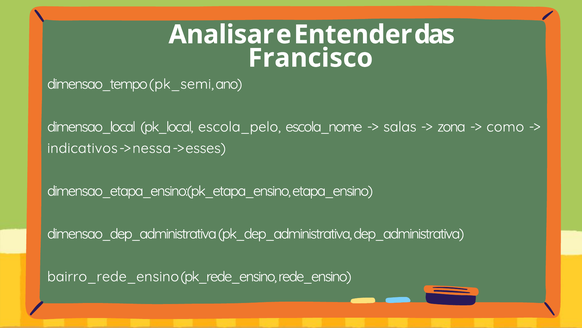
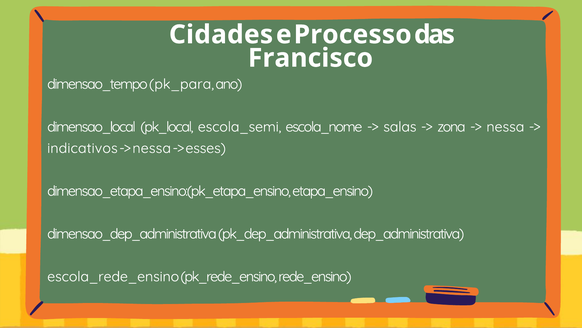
Analisar: Analisar -> Cidades
Entender: Entender -> Processo
pk_semi: pk_semi -> pk_para
escola_pelo: escola_pelo -> escola_semi
como at (505, 127): como -> nessa
bairro_rede_ensino: bairro_rede_ensino -> escola_rede_ensino
